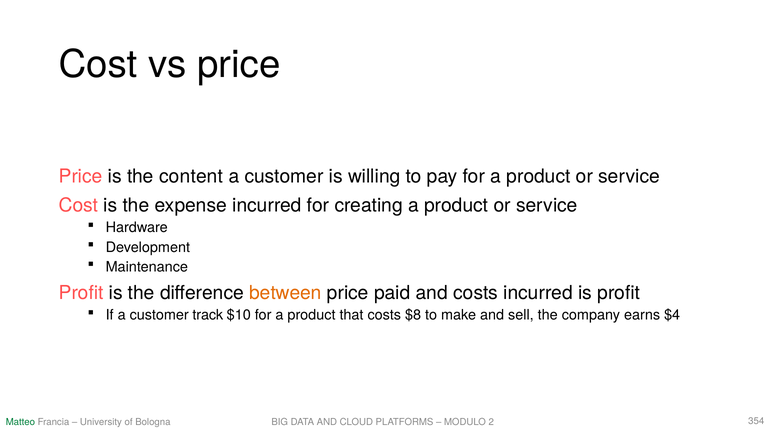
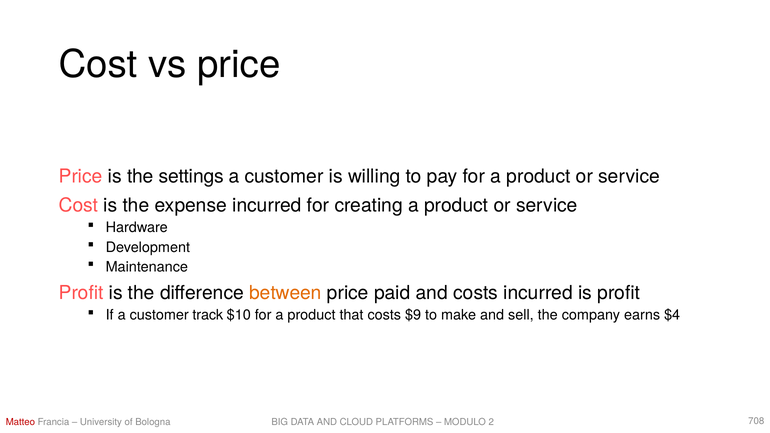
content: content -> settings
$8: $8 -> $9
Matteo colour: green -> red
354: 354 -> 708
